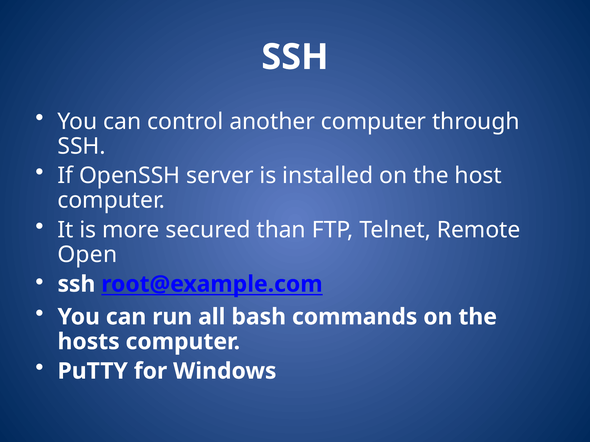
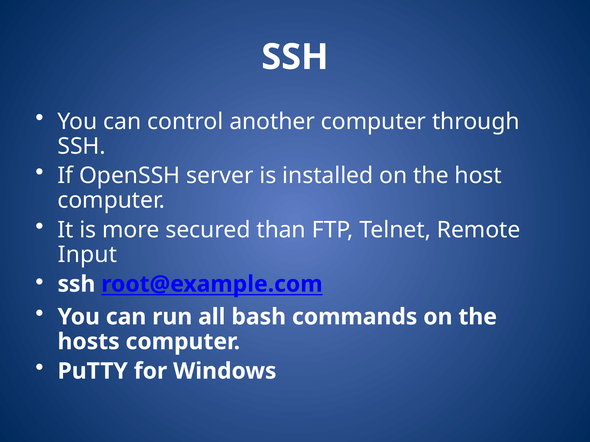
Open: Open -> Input
